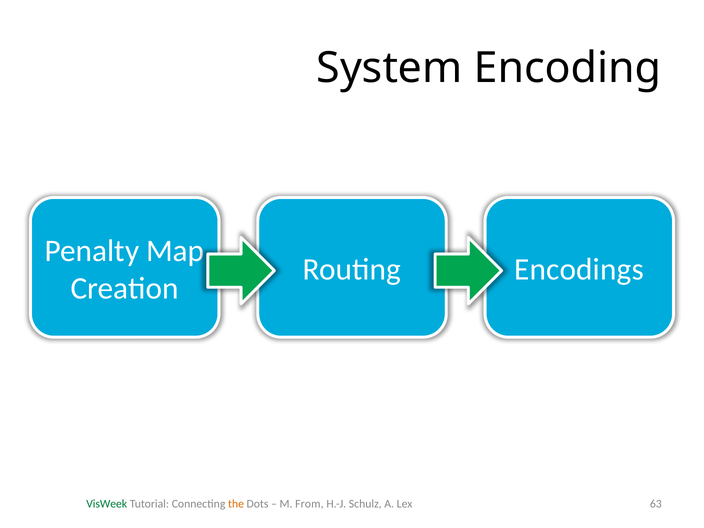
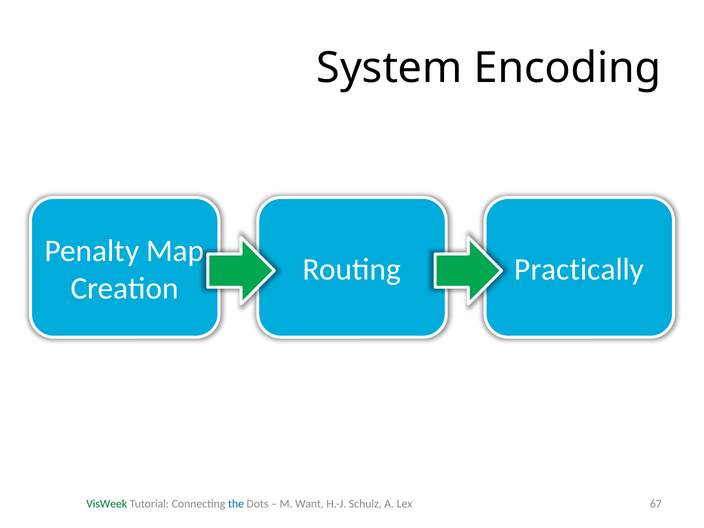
Encodings: Encodings -> Practically
the colour: orange -> blue
From: From -> Want
63: 63 -> 67
